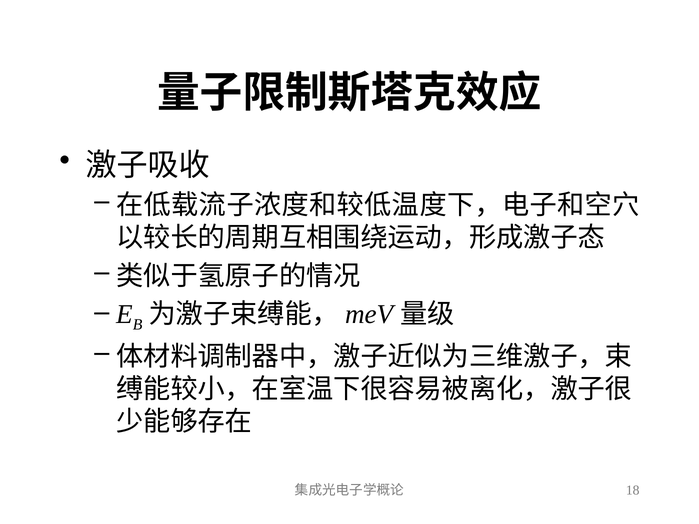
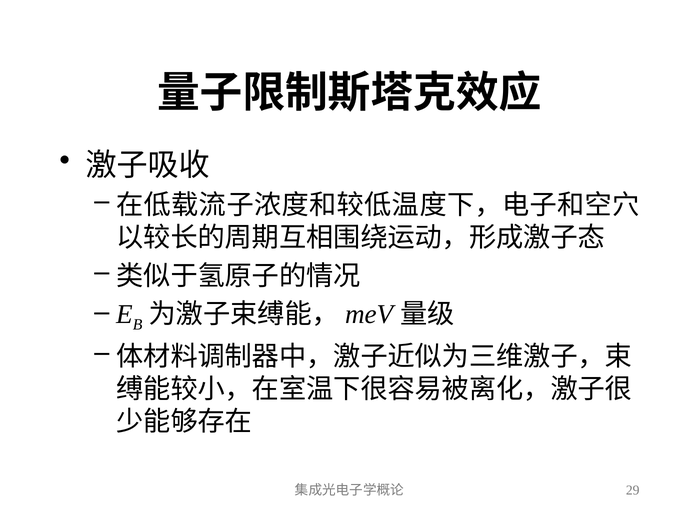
18: 18 -> 29
